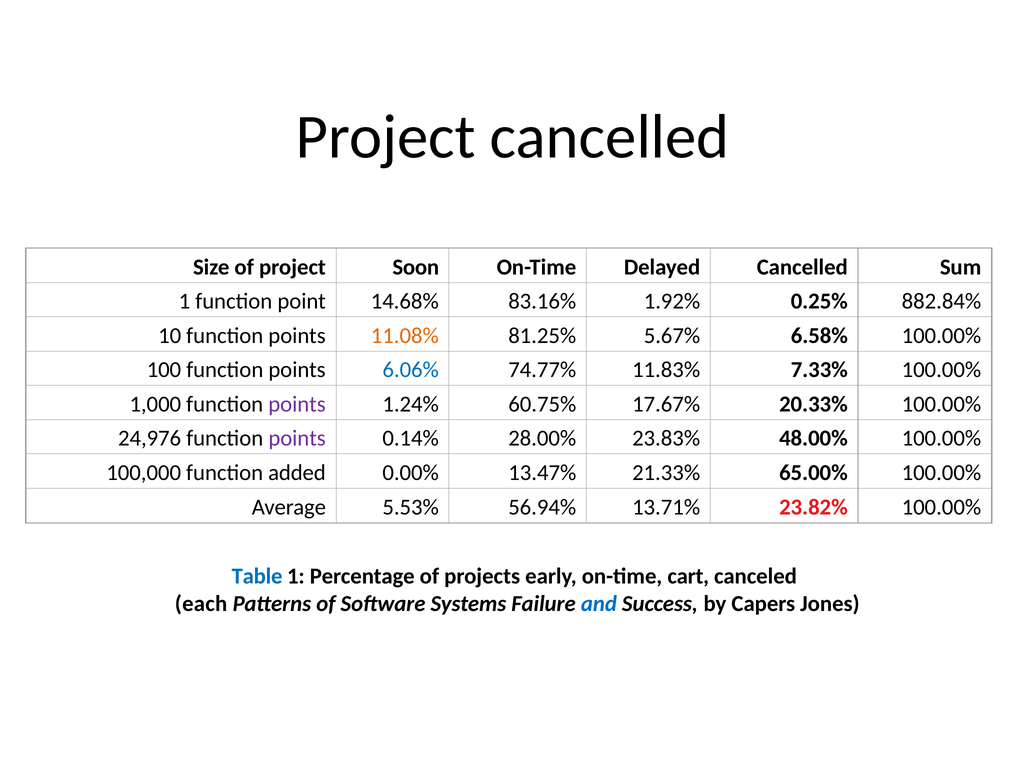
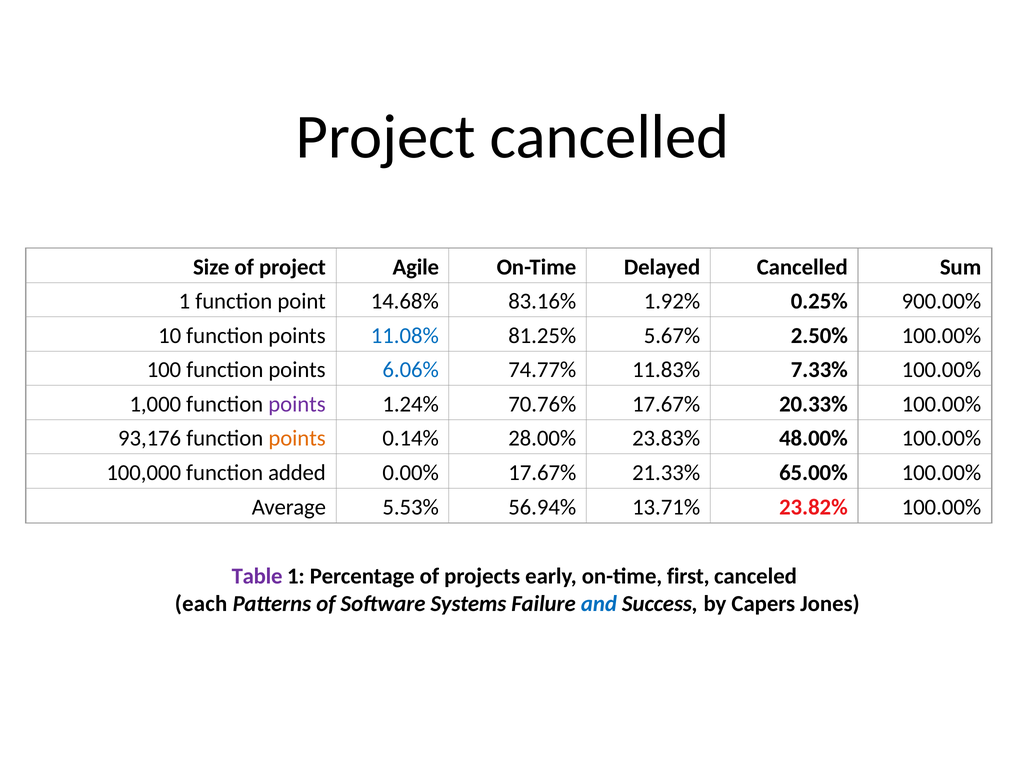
Soon: Soon -> Agile
882.84%: 882.84% -> 900.00%
11.08% colour: orange -> blue
6.58%: 6.58% -> 2.50%
60.75%: 60.75% -> 70.76%
24,976: 24,976 -> 93,176
points at (297, 438) colour: purple -> orange
0.00% 13.47%: 13.47% -> 17.67%
Table colour: blue -> purple
cart: cart -> first
